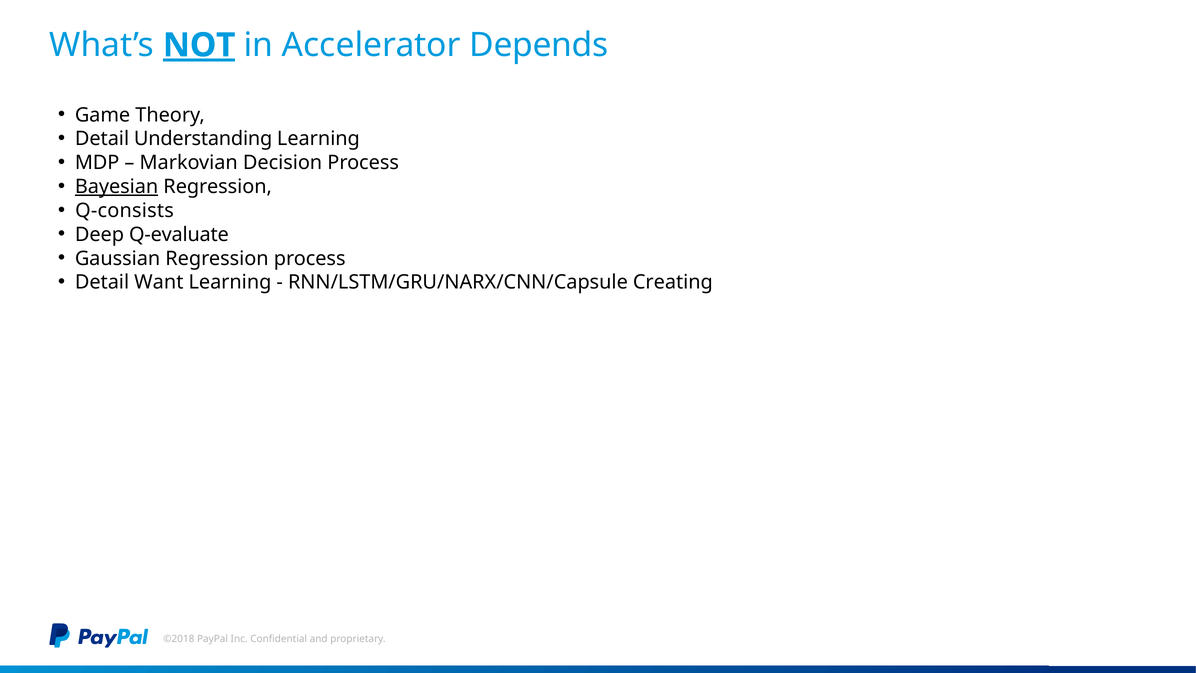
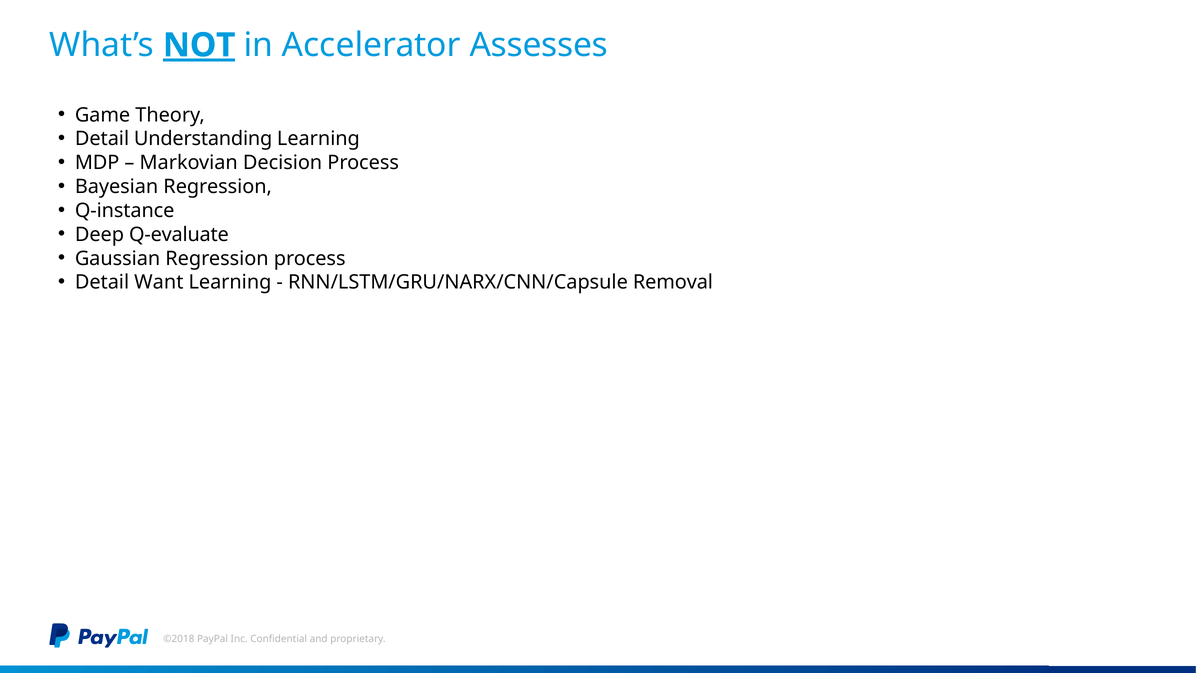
Depends: Depends -> Assesses
Bayesian underline: present -> none
Q-consists: Q-consists -> Q-instance
Creating: Creating -> Removal
